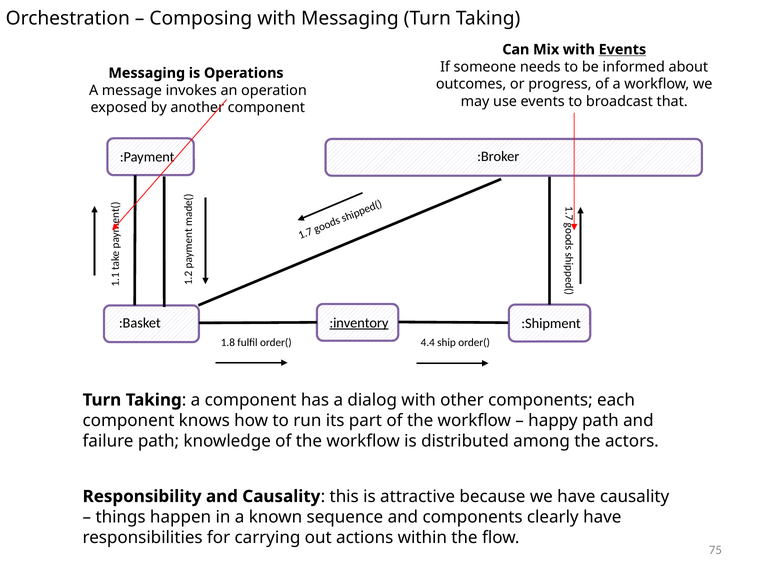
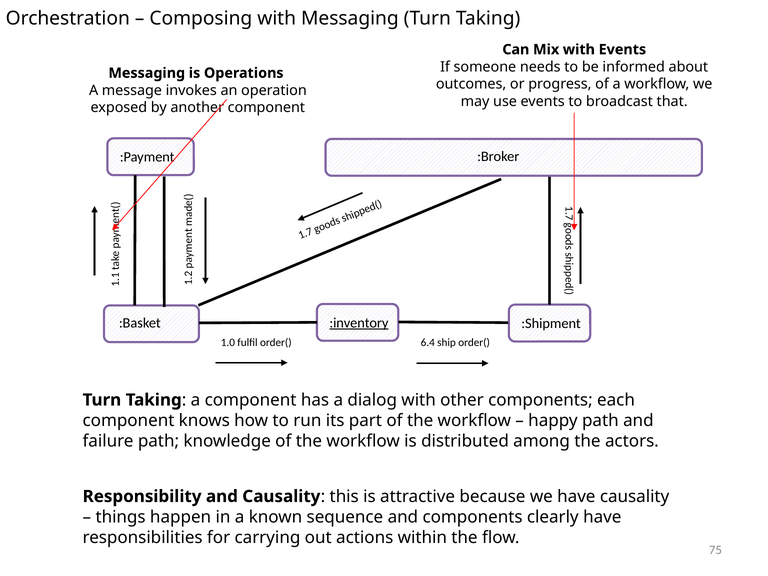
Events at (622, 50) underline: present -> none
1.8: 1.8 -> 1.0
4.4: 4.4 -> 6.4
